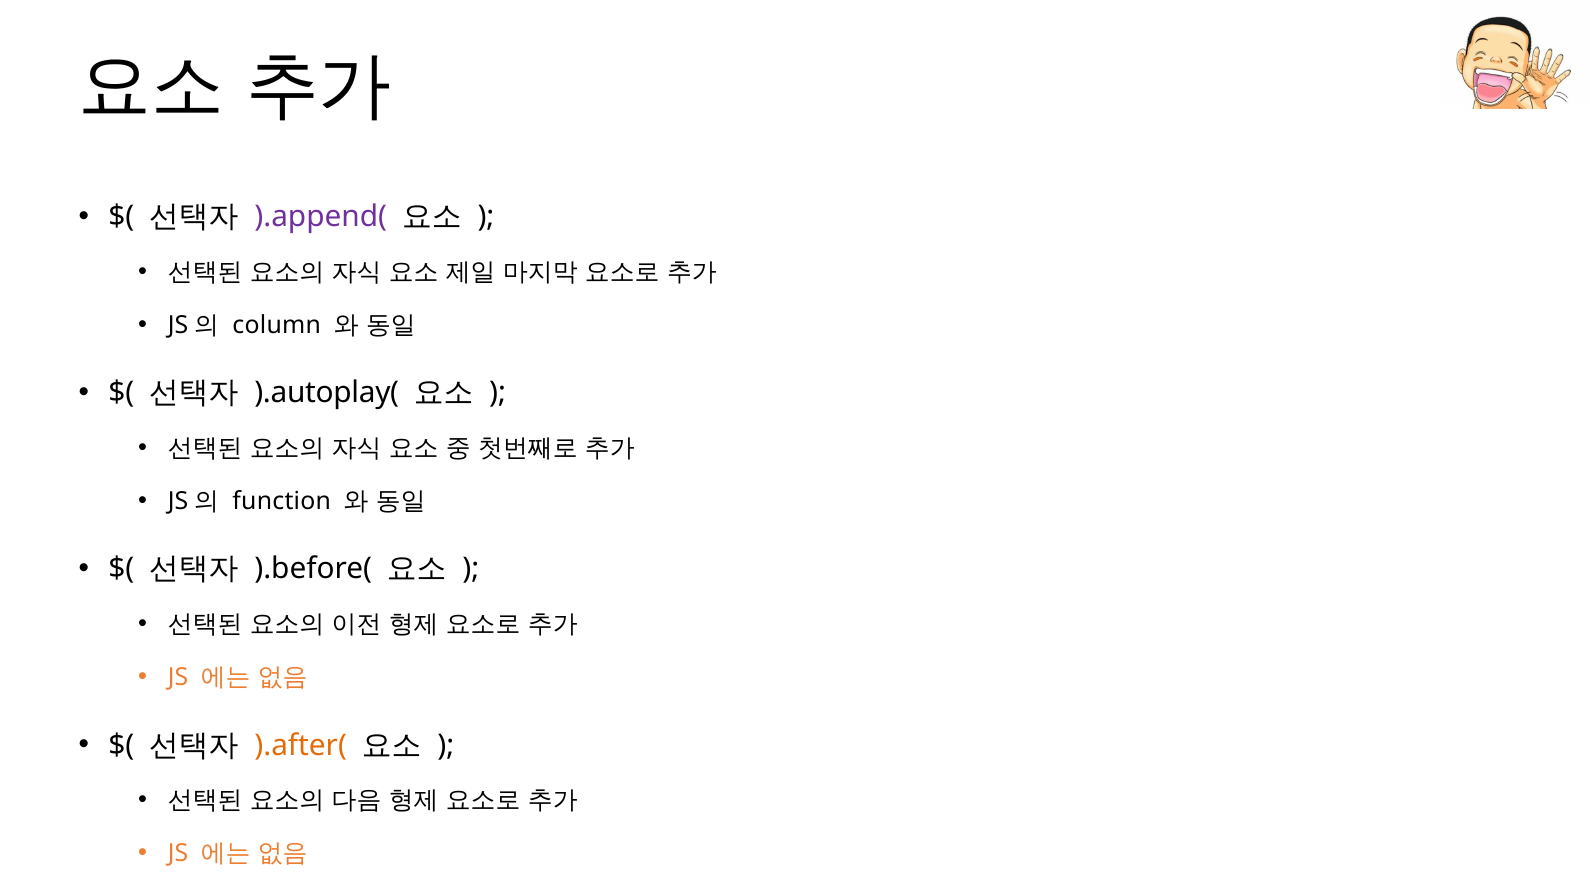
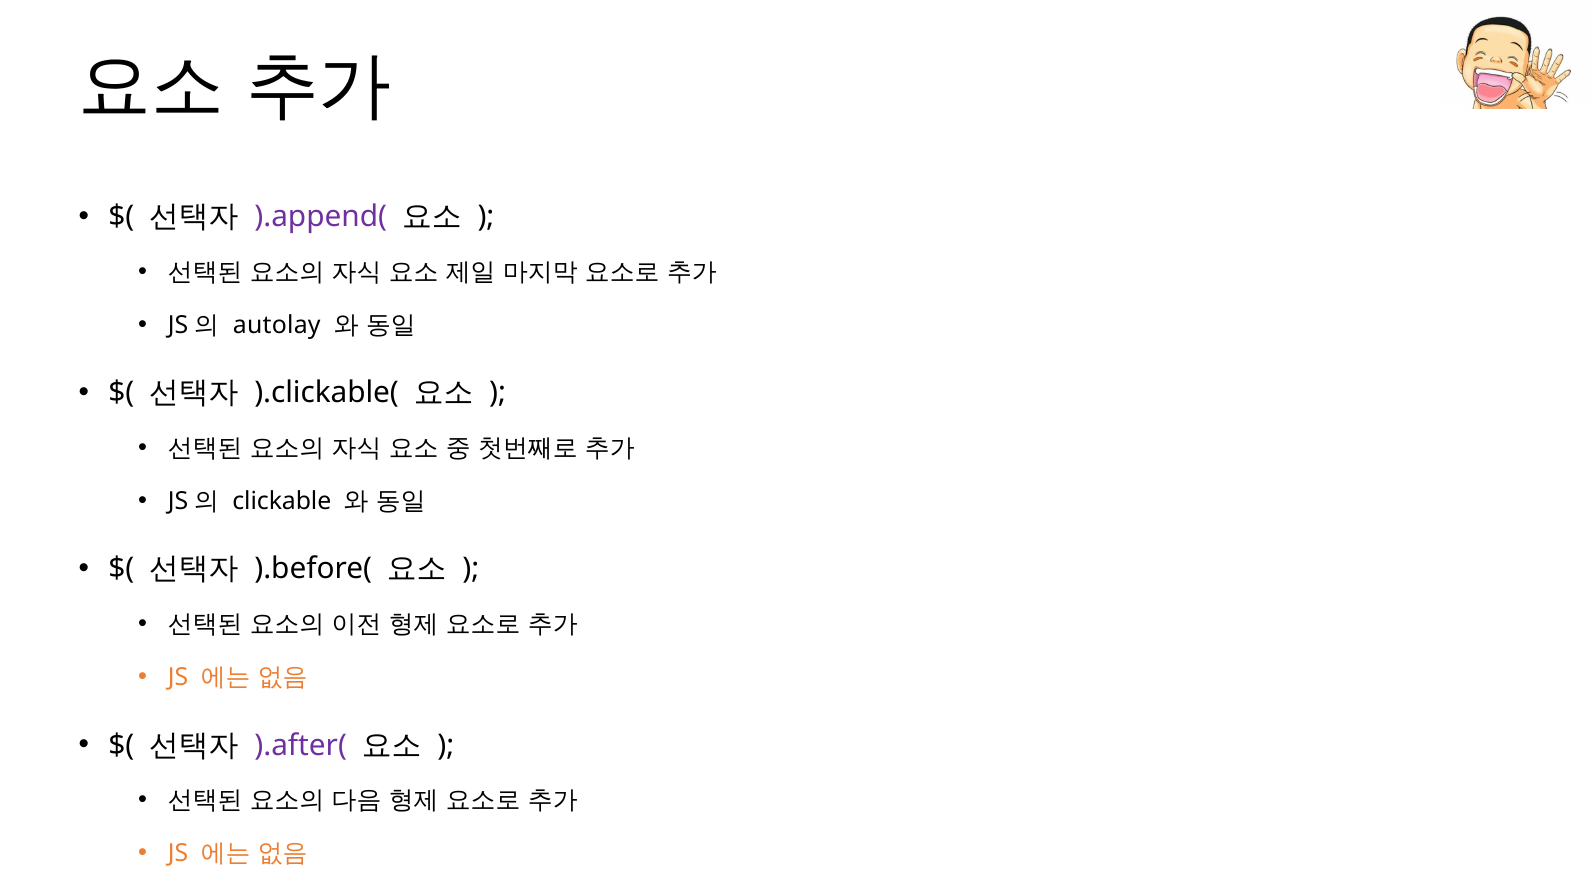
column: column -> autolay
).autoplay(: ).autoplay( -> ).clickable(
function: function -> clickable
).after( colour: orange -> purple
